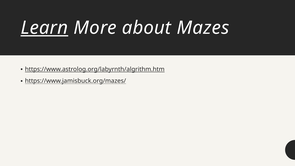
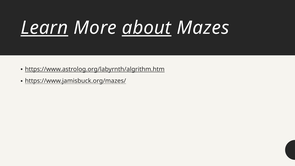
about underline: none -> present
